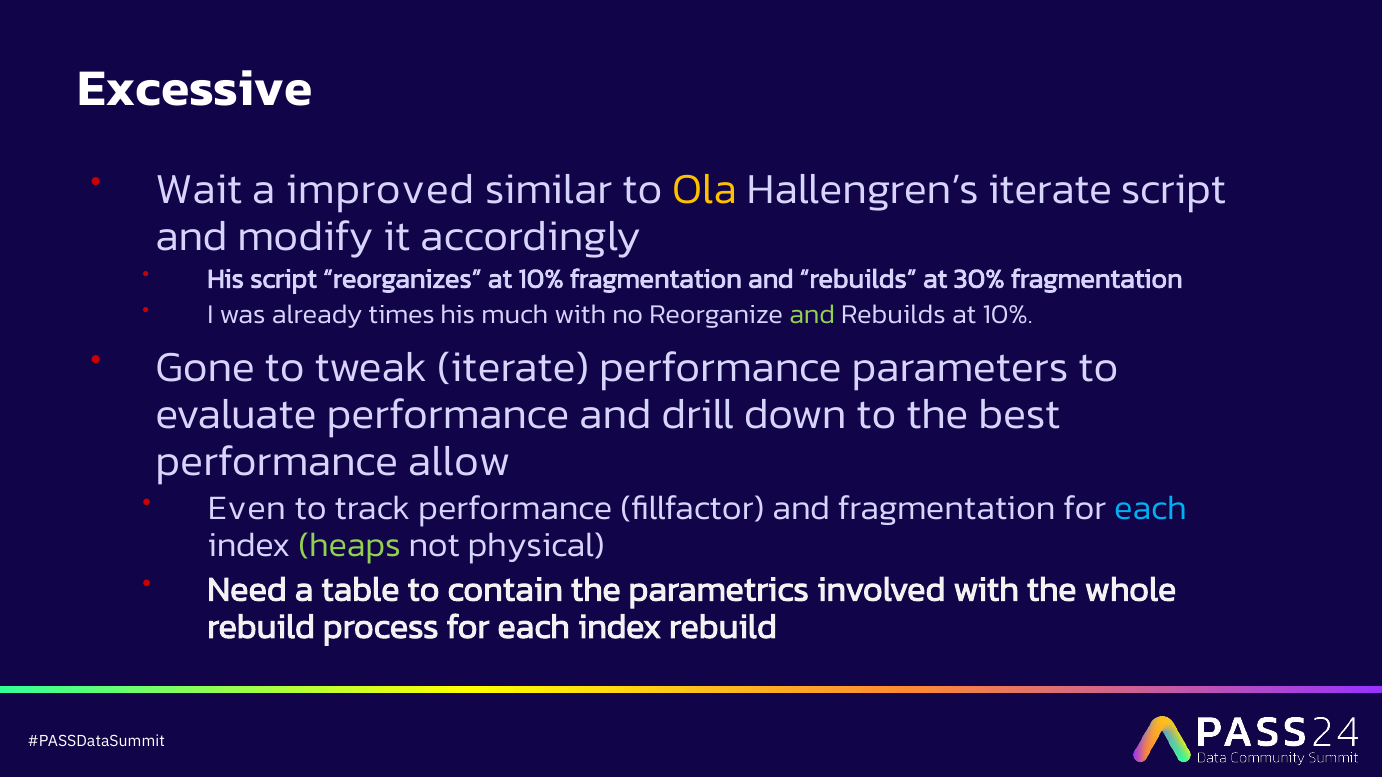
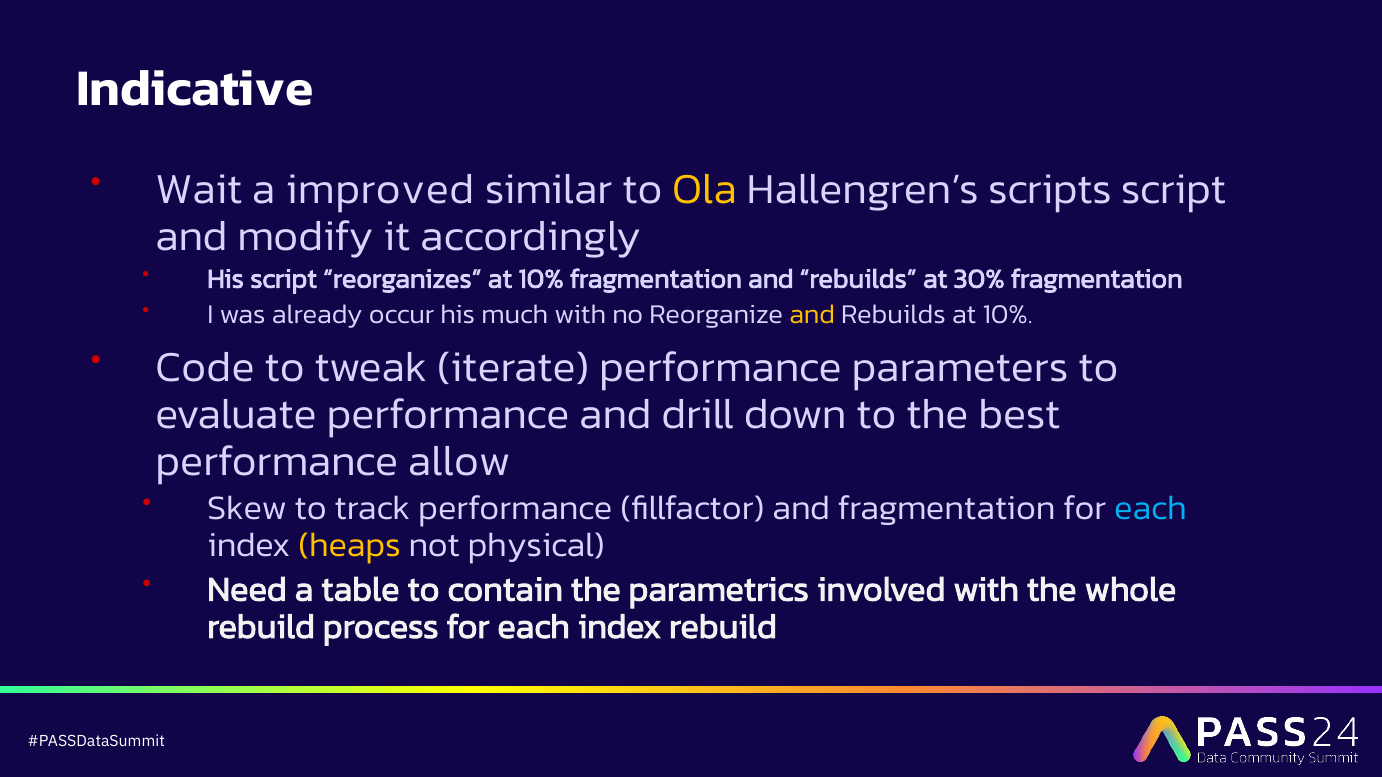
Excessive: Excessive -> Indicative
Hallengren’s iterate: iterate -> scripts
times: times -> occur
and at (812, 315) colour: light green -> yellow
Gone: Gone -> Code
Even: Even -> Skew
heaps colour: light green -> yellow
